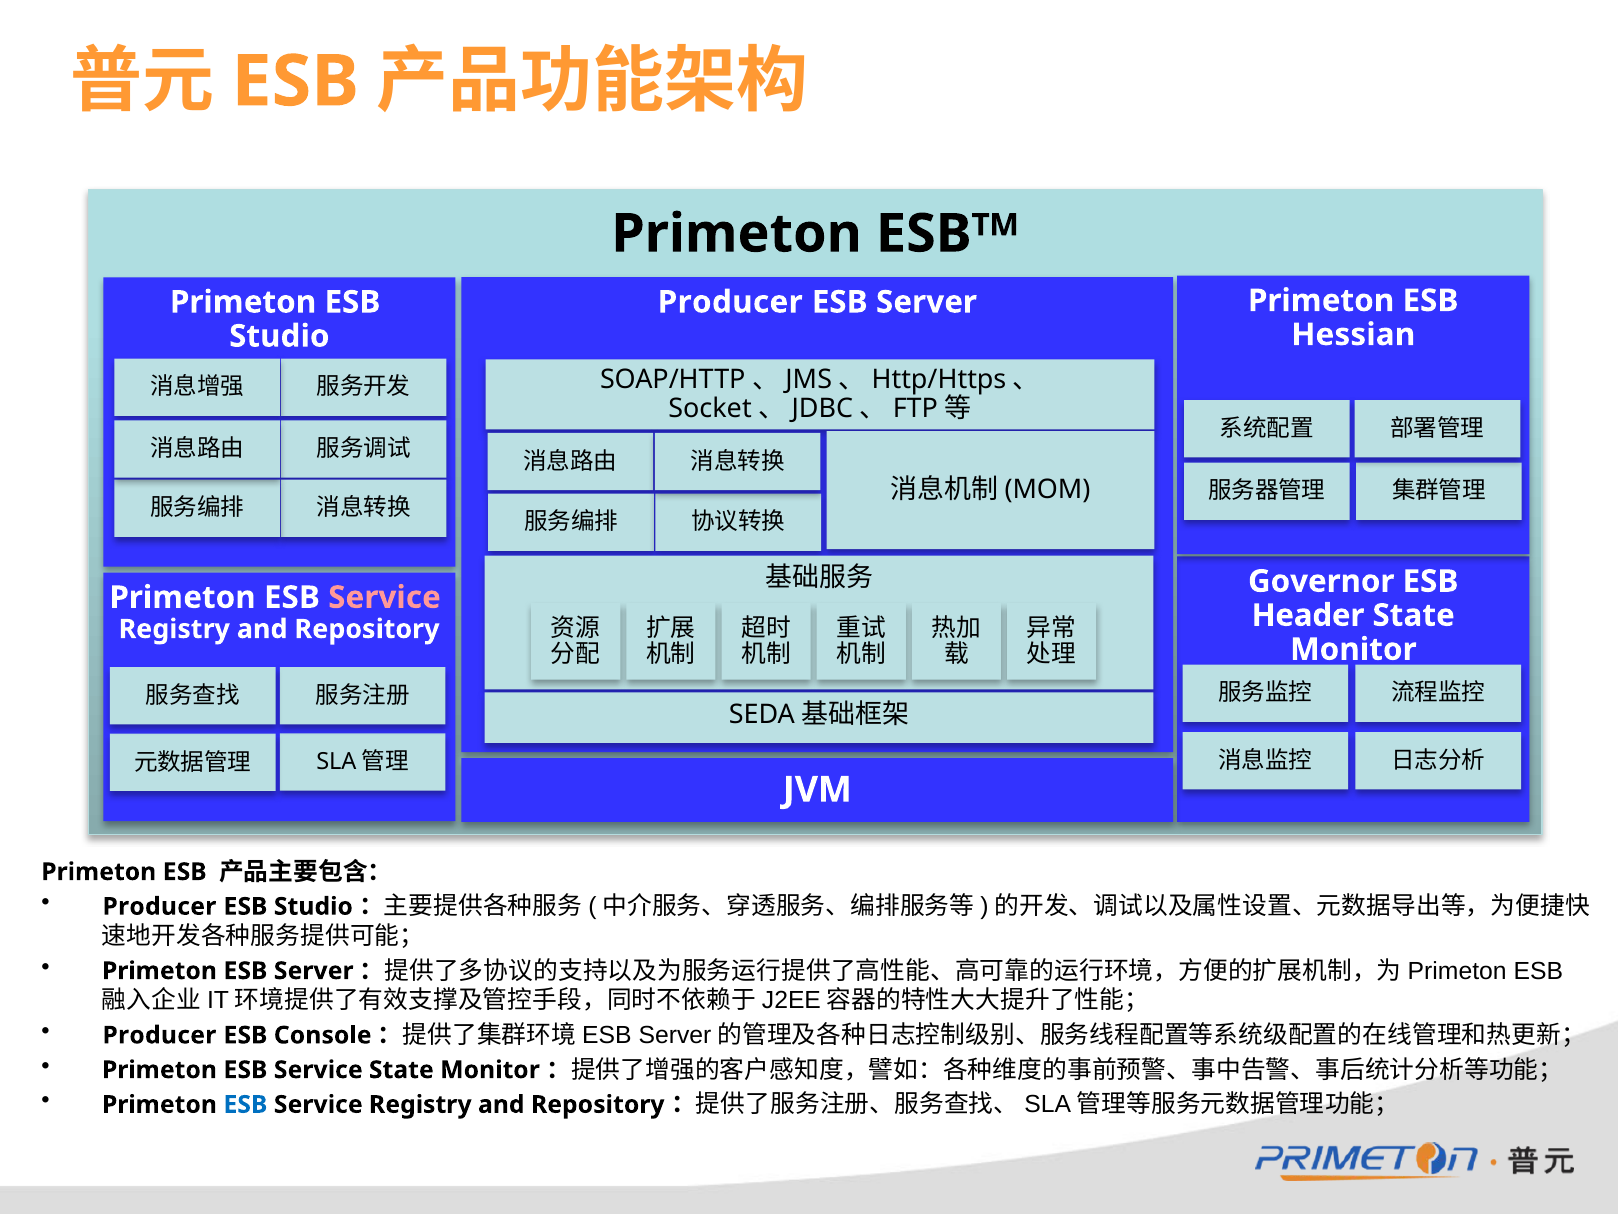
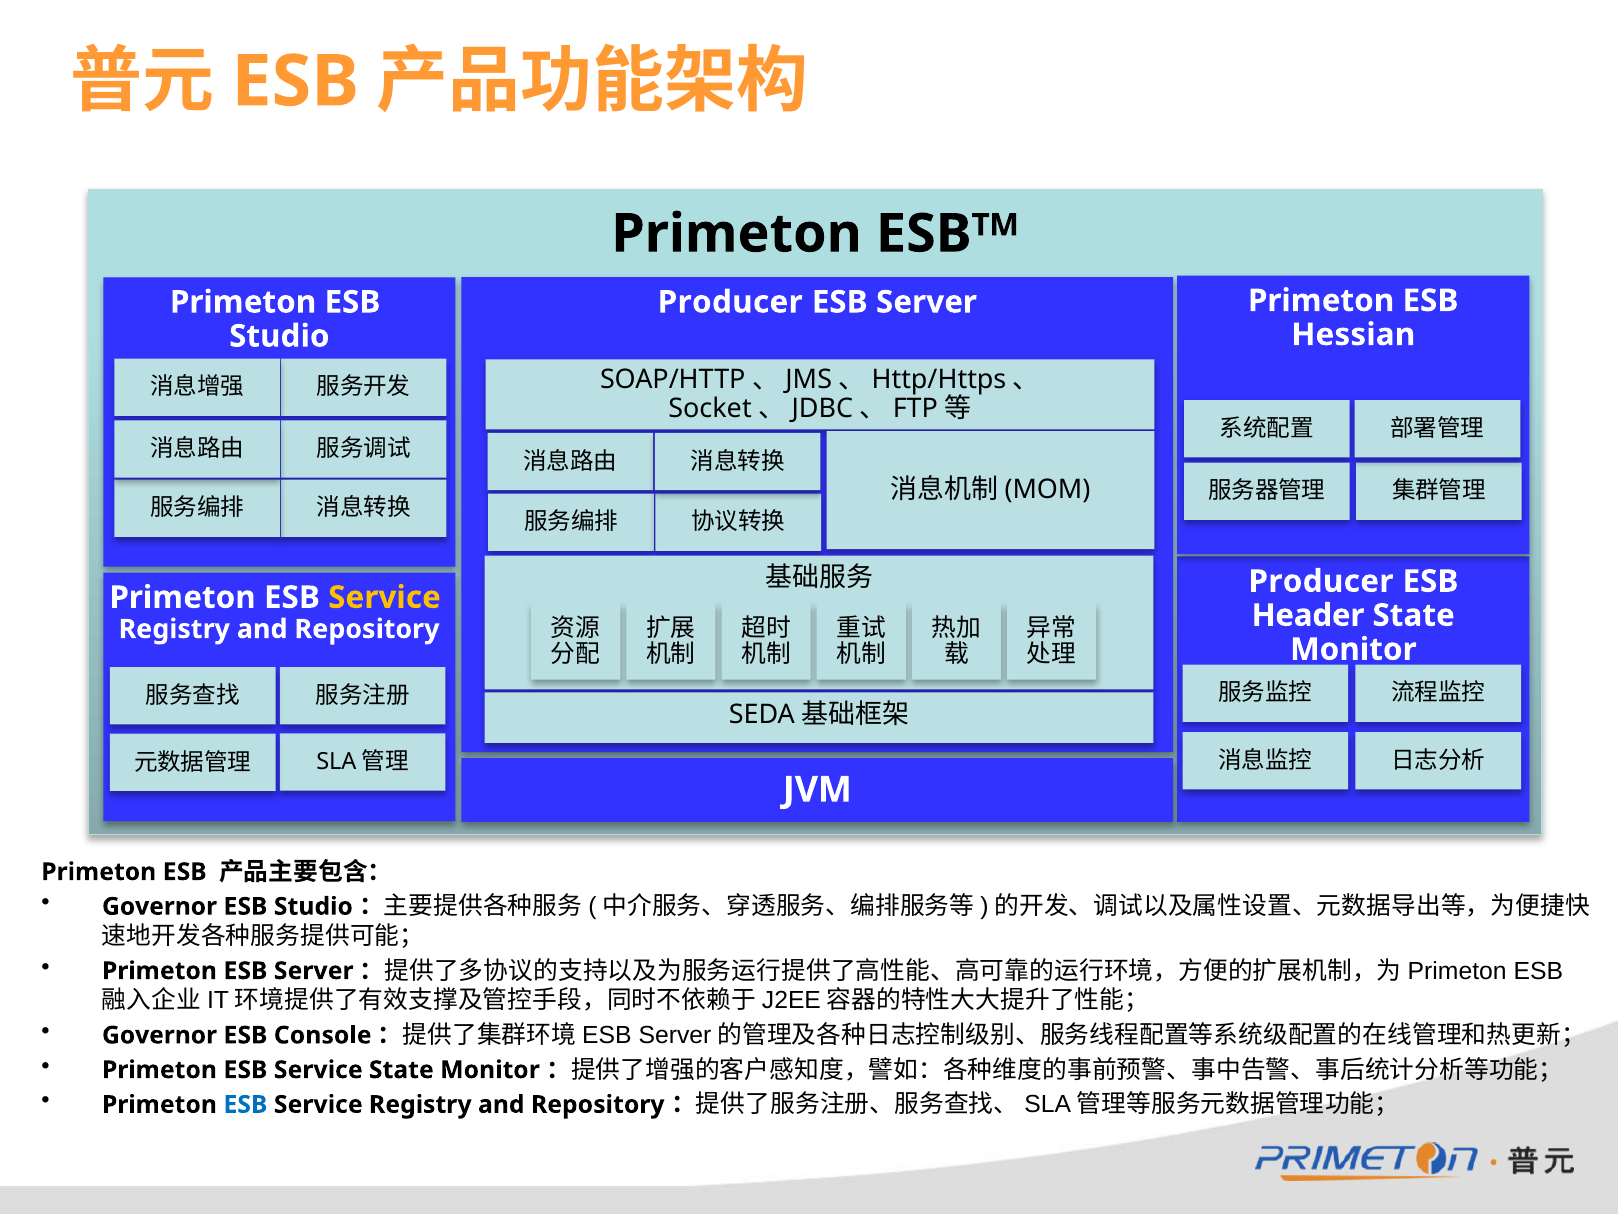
Governor at (1321, 581): Governor -> Producer
Service at (385, 597) colour: pink -> yellow
Producer at (159, 906): Producer -> Governor
Producer at (159, 1035): Producer -> Governor
